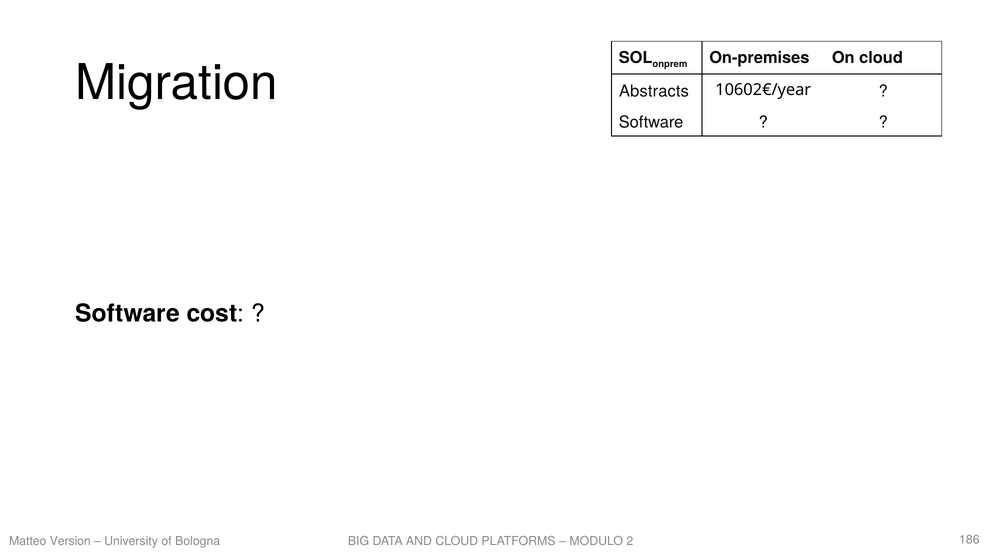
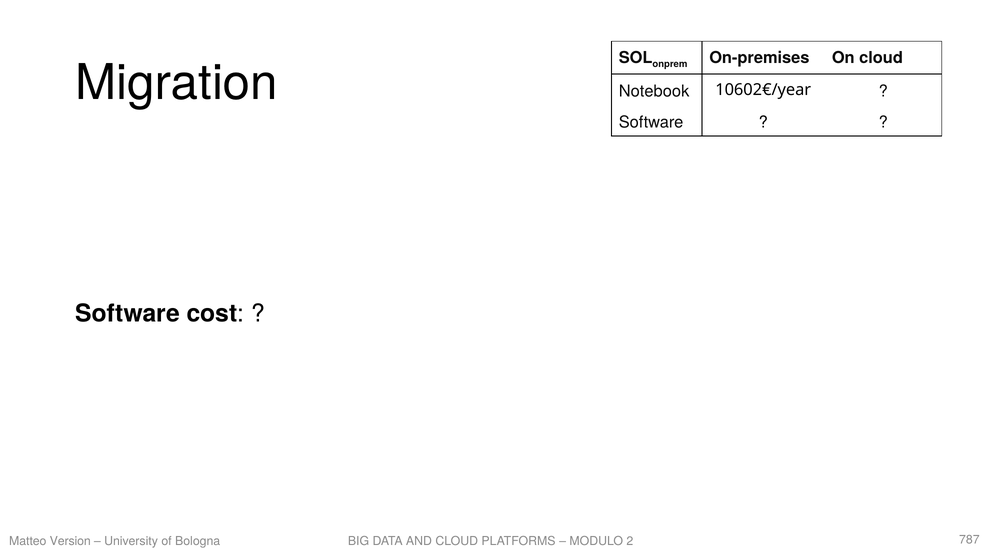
Abstracts: Abstracts -> Notebook
186: 186 -> 787
